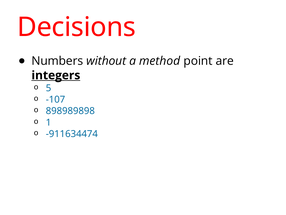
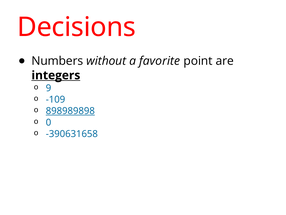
method: method -> favorite
5: 5 -> 9
-107: -107 -> -109
898989898 underline: none -> present
1: 1 -> 0
-911634474: -911634474 -> -390631658
